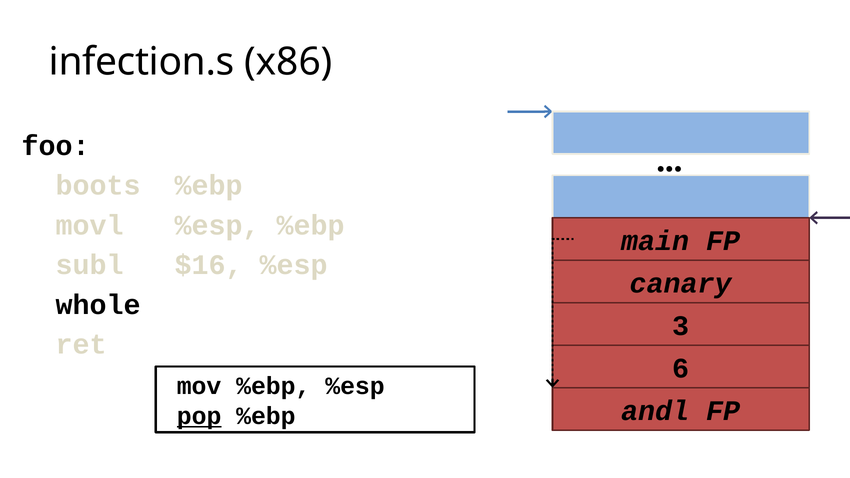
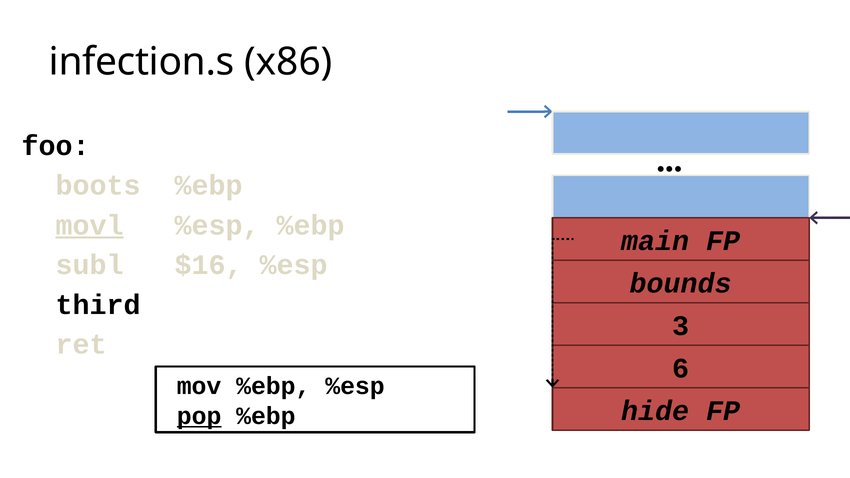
movl underline: none -> present
canary: canary -> bounds
whole: whole -> third
andl: andl -> hide
